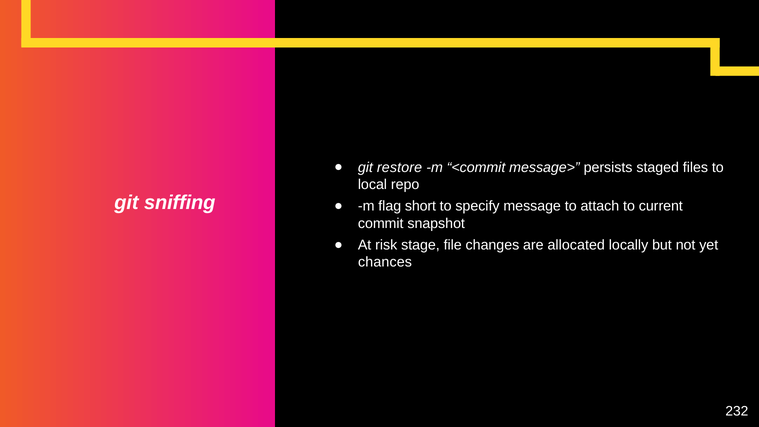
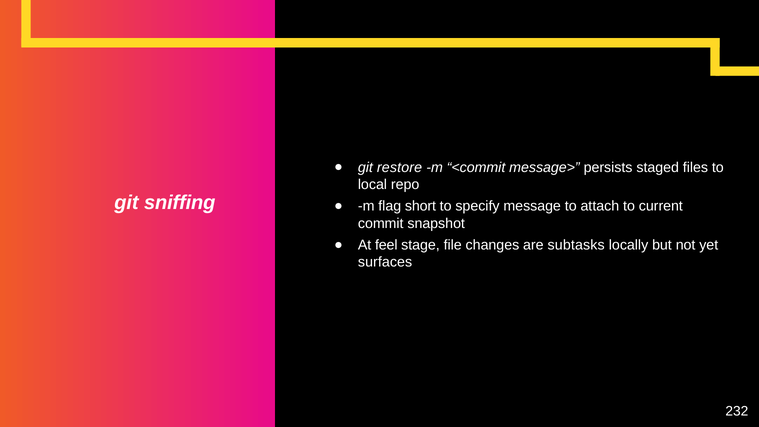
risk: risk -> feel
allocated: allocated -> subtasks
chances: chances -> surfaces
